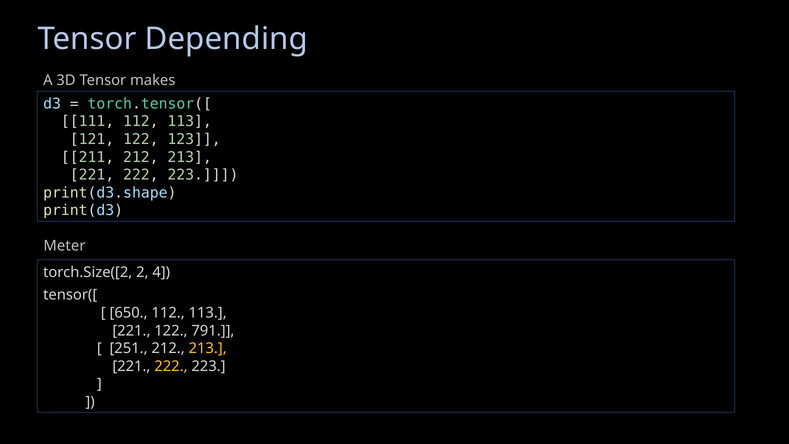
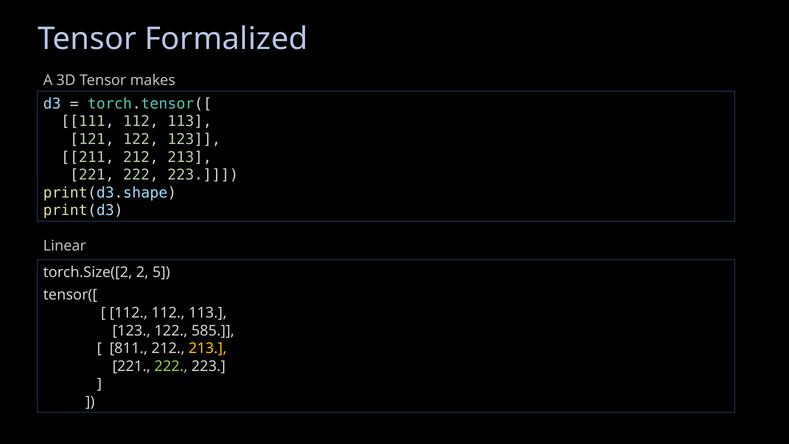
Depending: Depending -> Formalized
Meter: Meter -> Linear
4: 4 -> 5
650 at (129, 313): 650 -> 112
221 at (131, 330): 221 -> 123
791: 791 -> 585
251: 251 -> 811
222 at (171, 366) colour: yellow -> light green
